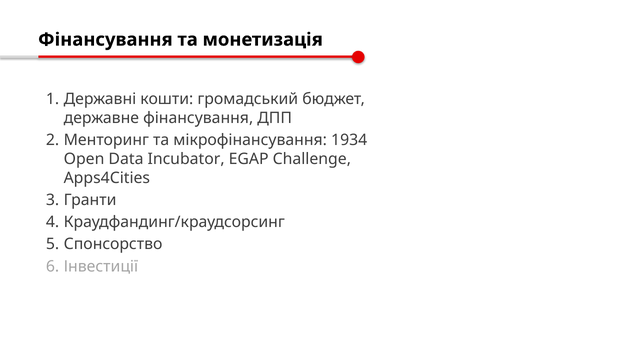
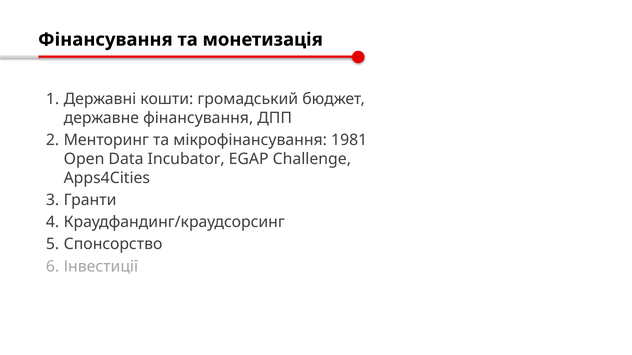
1934: 1934 -> 1981
